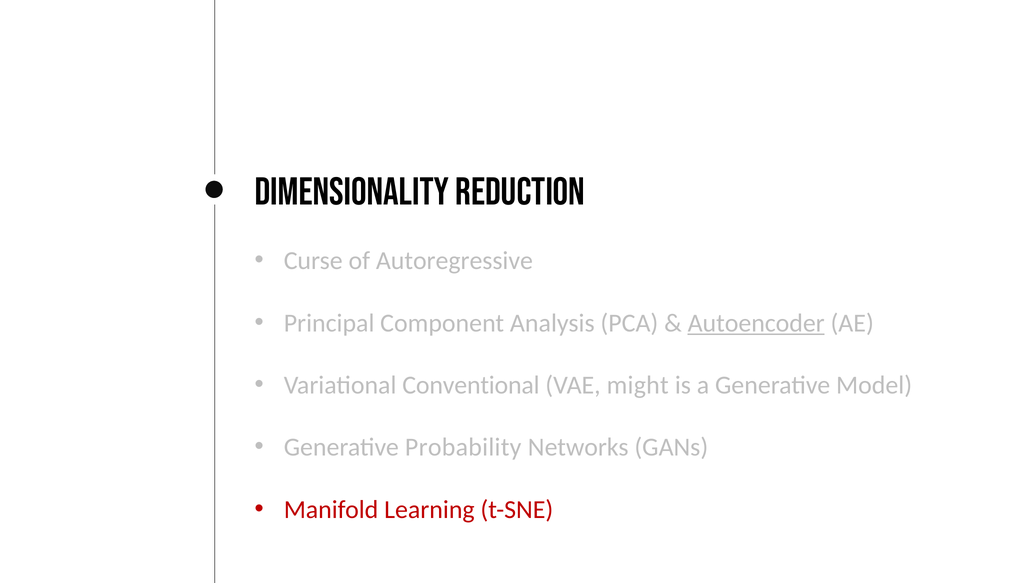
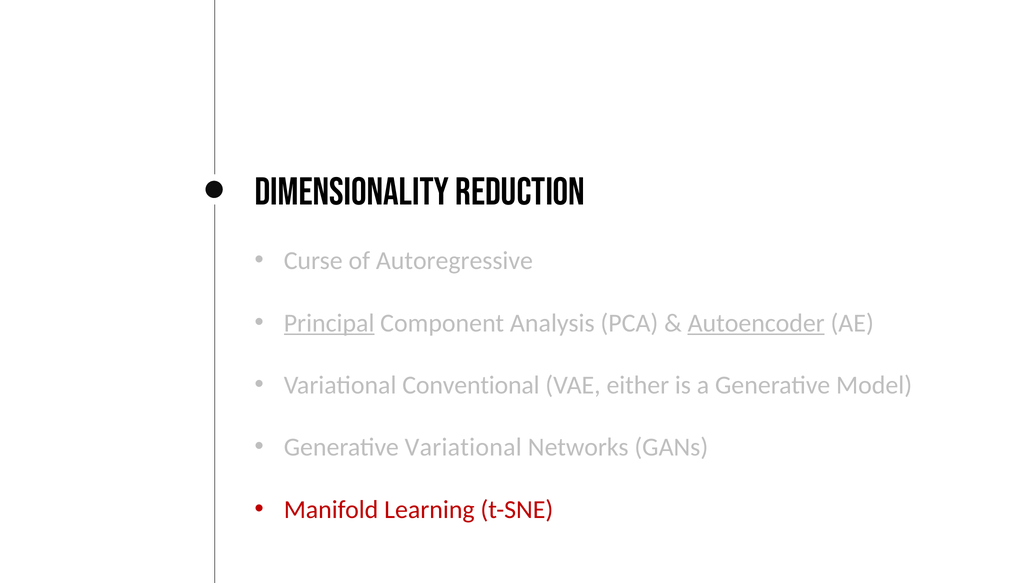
Principal underline: none -> present
might: might -> either
Generative Probability: Probability -> Variational
